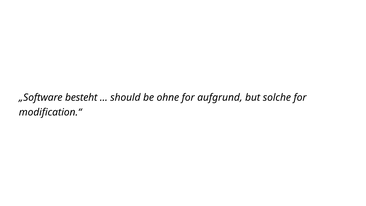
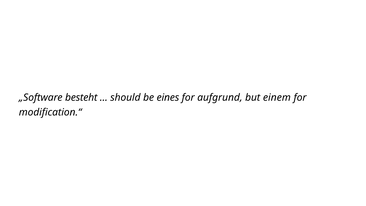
ohne: ohne -> eines
solche: solche -> einem
